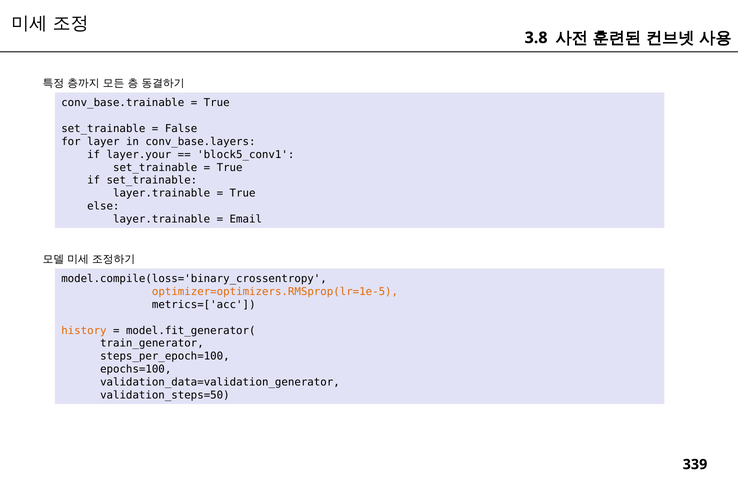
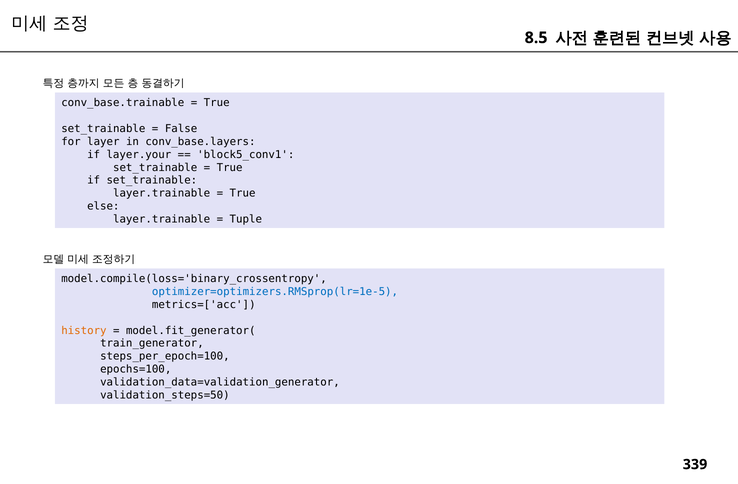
3.8: 3.8 -> 8.5
Email: Email -> Tuple
optimizer=optimizers.RMSprop(lr=1e-5 colour: orange -> blue
